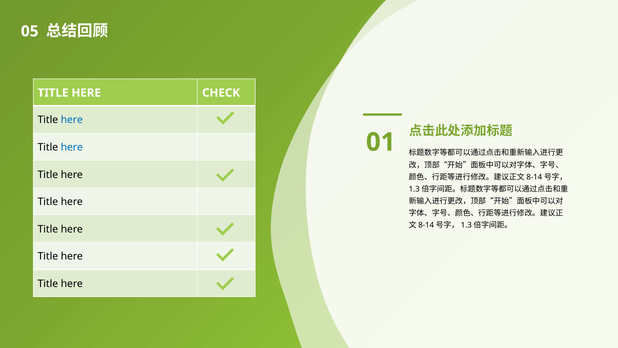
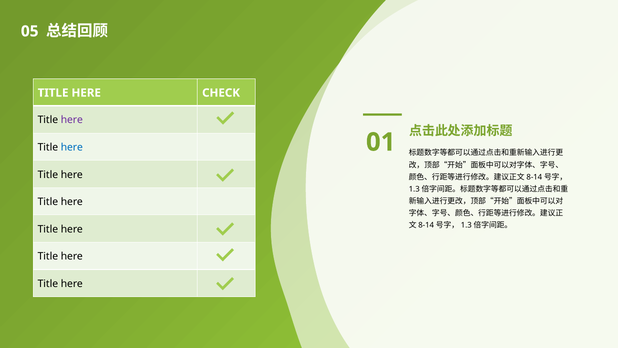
here at (72, 120) colour: blue -> purple
